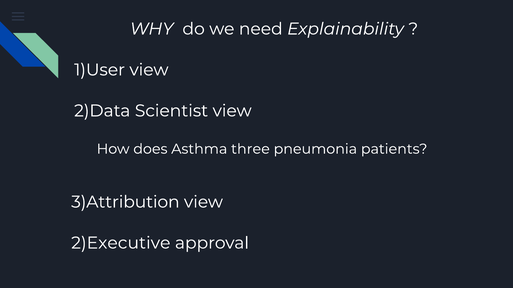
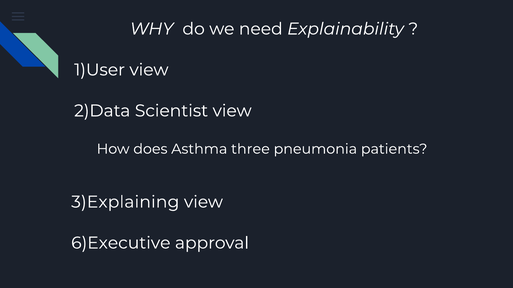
3)Attribution: 3)Attribution -> 3)Explaining
2)Executive: 2)Executive -> 6)Executive
